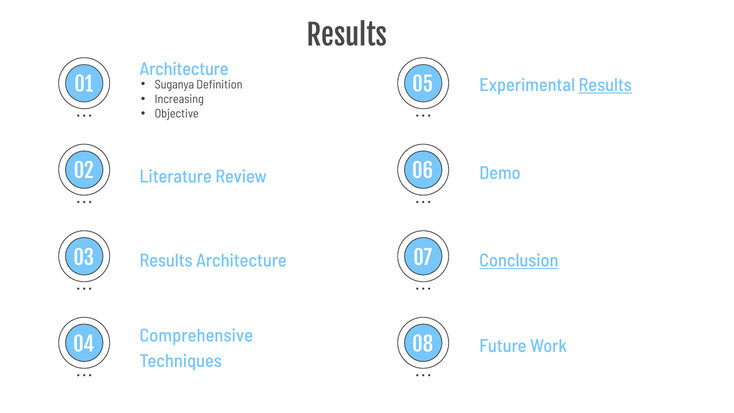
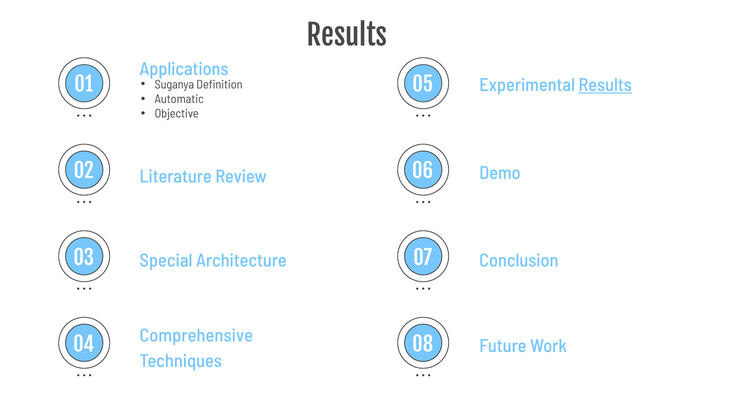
Architecture at (184, 69): Architecture -> Applications
Increasing: Increasing -> Automatic
Results at (166, 260): Results -> Special
Conclusion underline: present -> none
